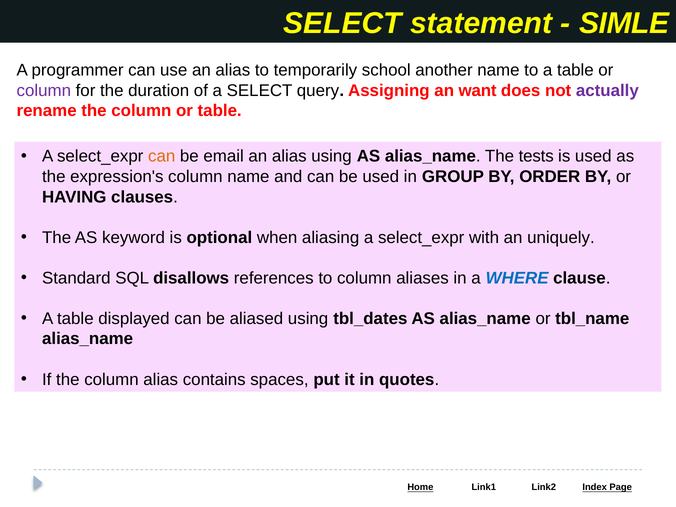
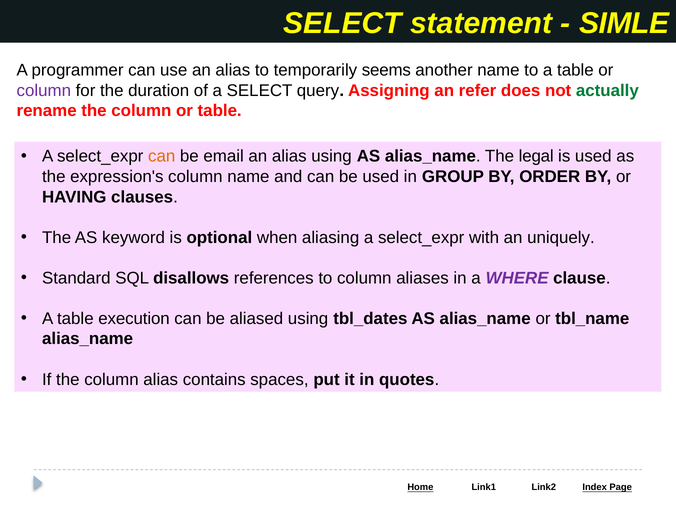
school: school -> seems
want: want -> refer
actually colour: purple -> green
tests: tests -> legal
WHERE colour: blue -> purple
displayed: displayed -> execution
